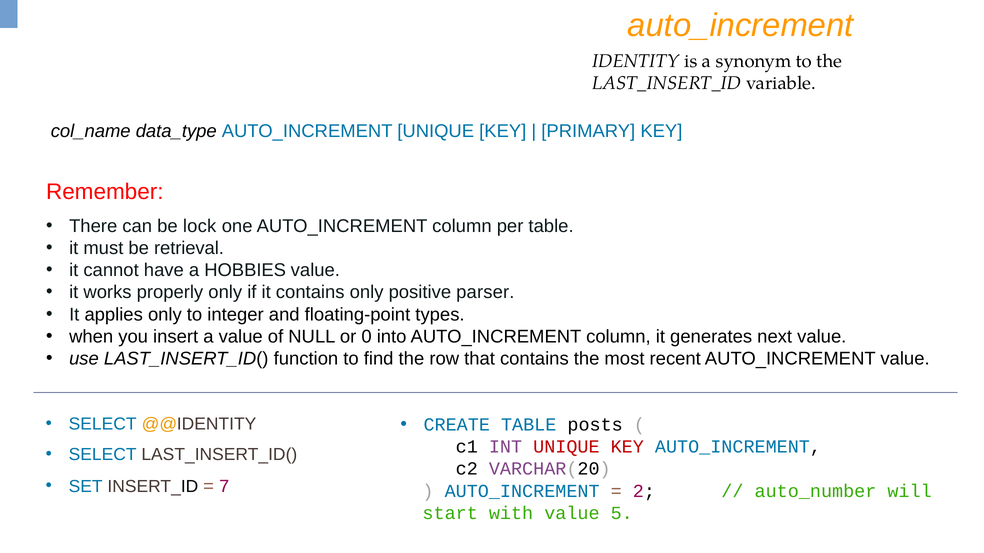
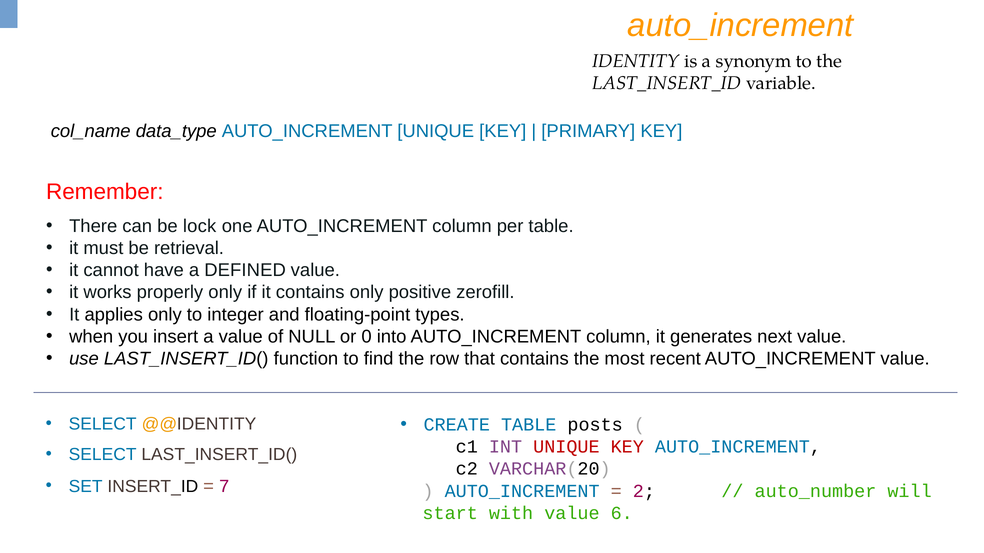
HOBBIES: HOBBIES -> DEFINED
parser: parser -> zerofill
5: 5 -> 6
